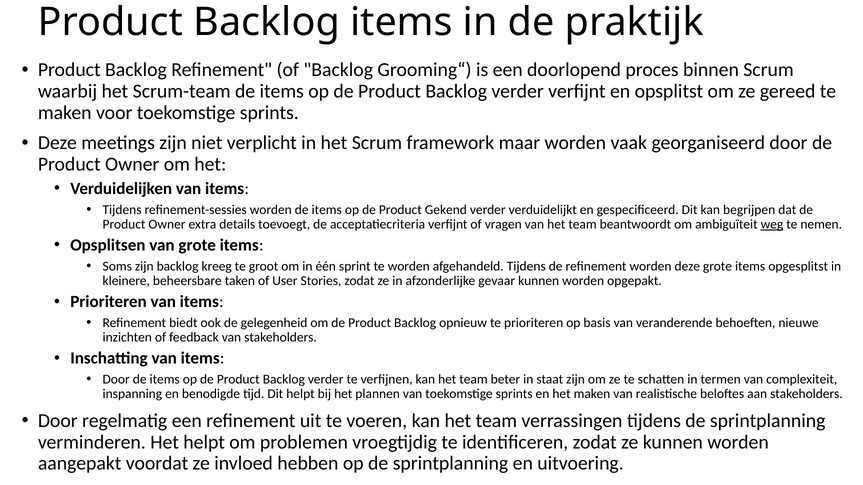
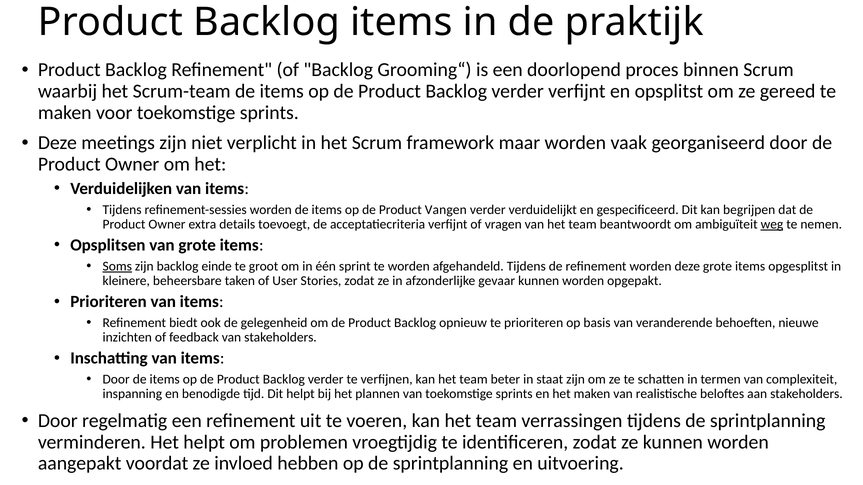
Gekend: Gekend -> Vangen
Soms underline: none -> present
kreeg: kreeg -> einde
